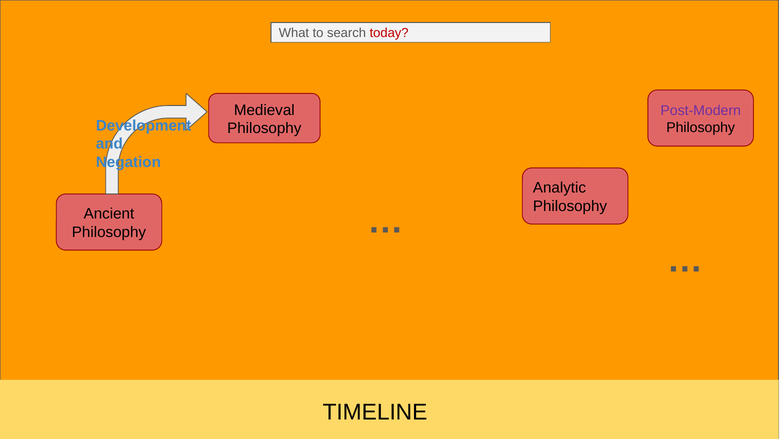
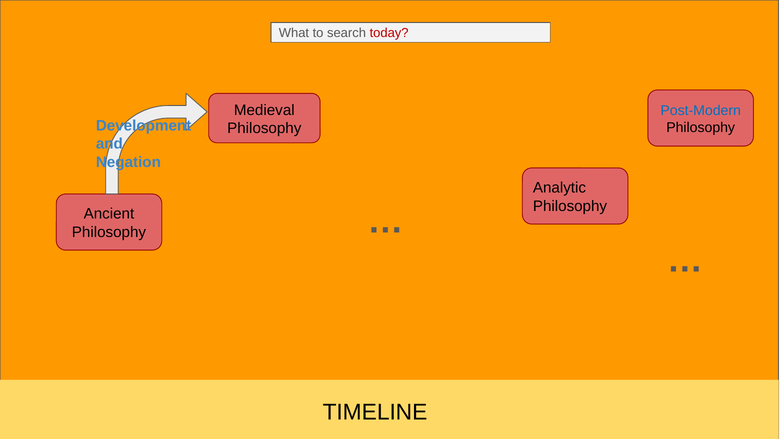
Post-Modern colour: purple -> blue
